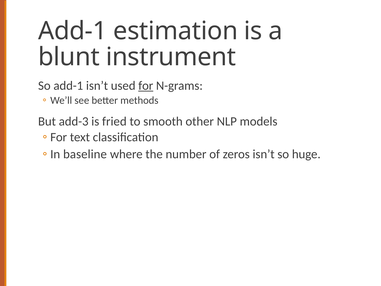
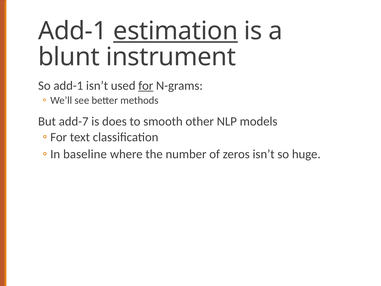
estimation underline: none -> present
add-3: add-3 -> add-7
fried: fried -> does
